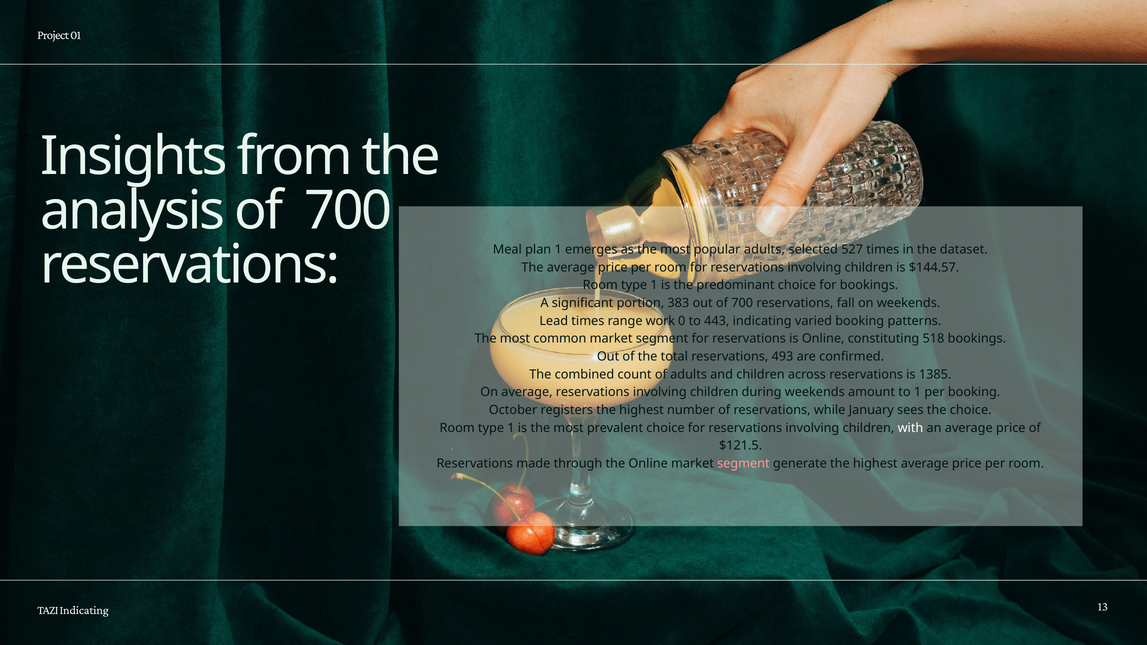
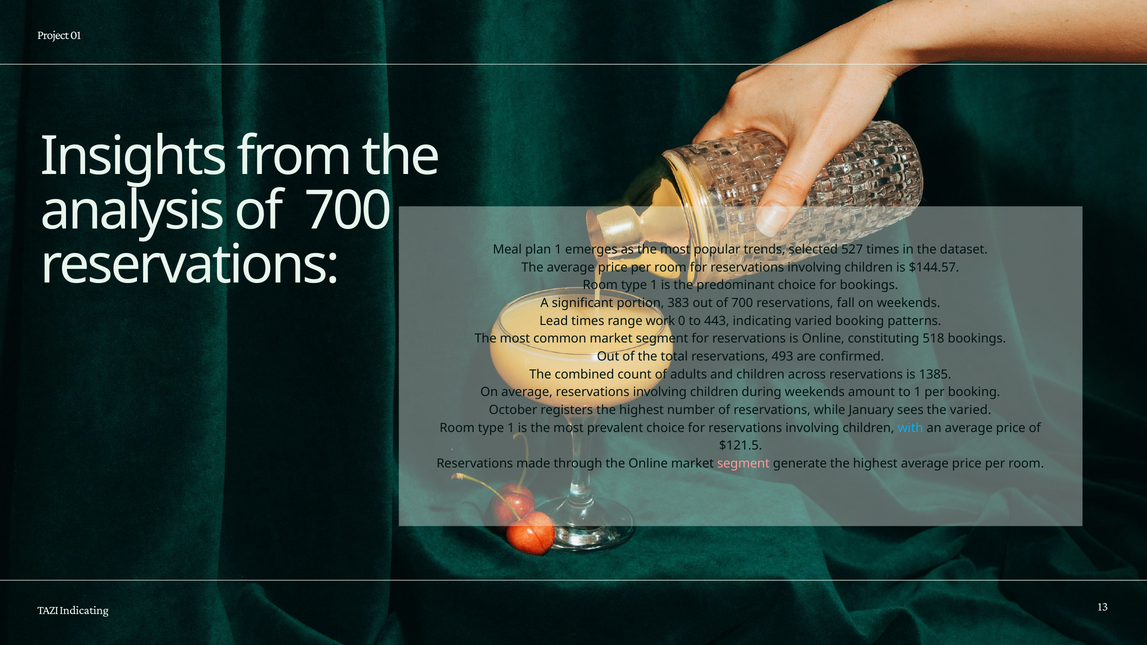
popular adults: adults -> trends
the choice: choice -> varied
with colour: white -> light blue
